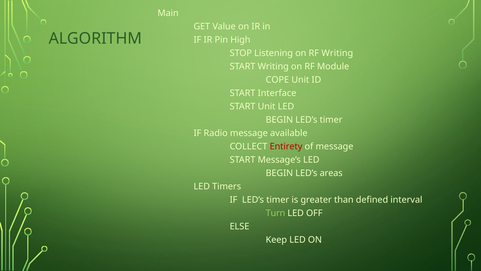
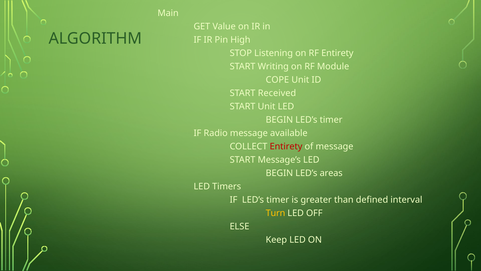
RF Writing: Writing -> Entirety
Interface: Interface -> Received
Turn colour: light green -> yellow
